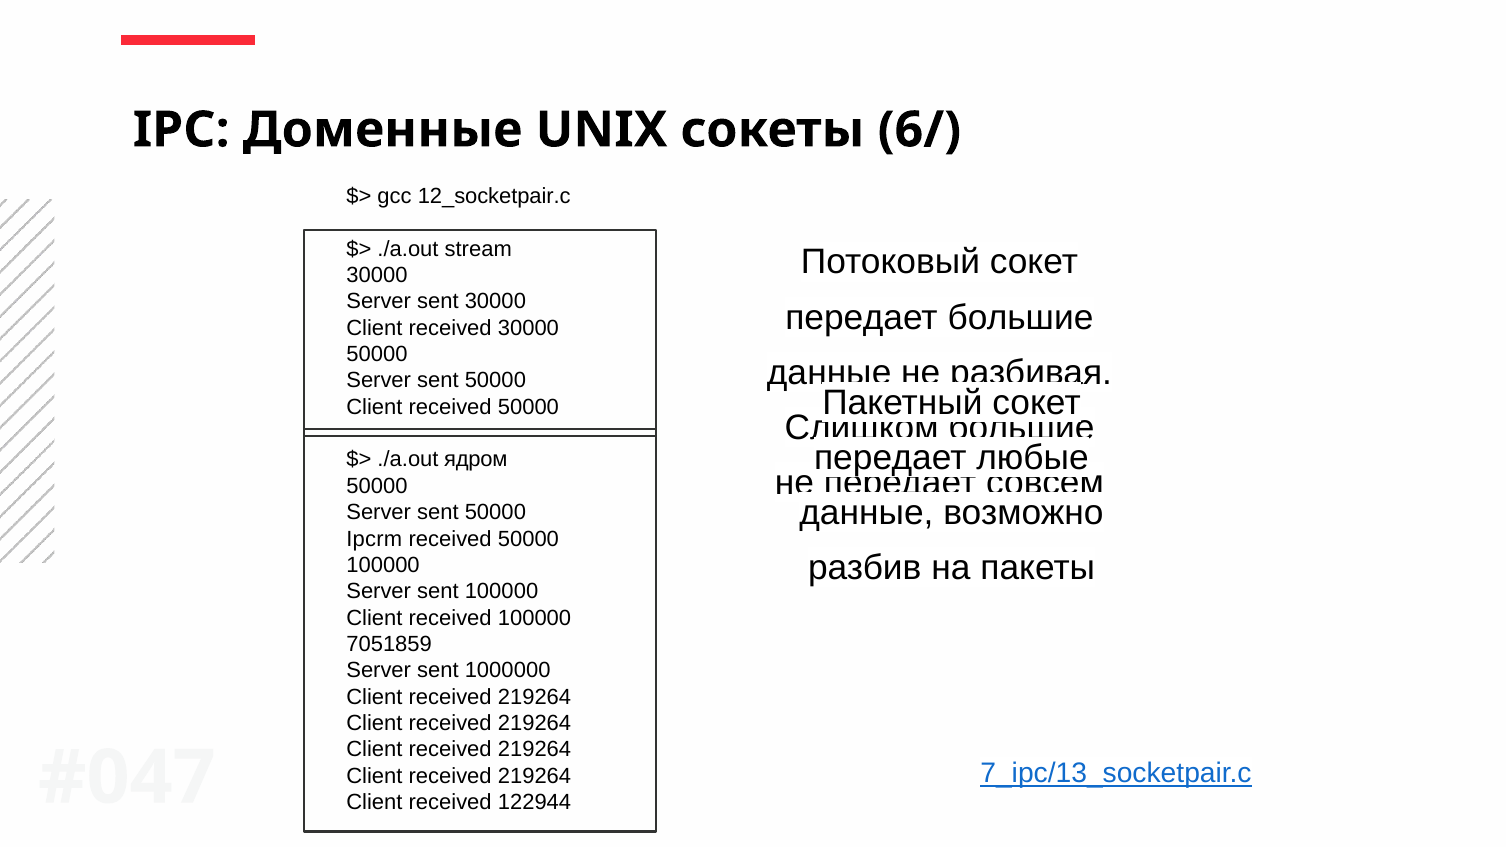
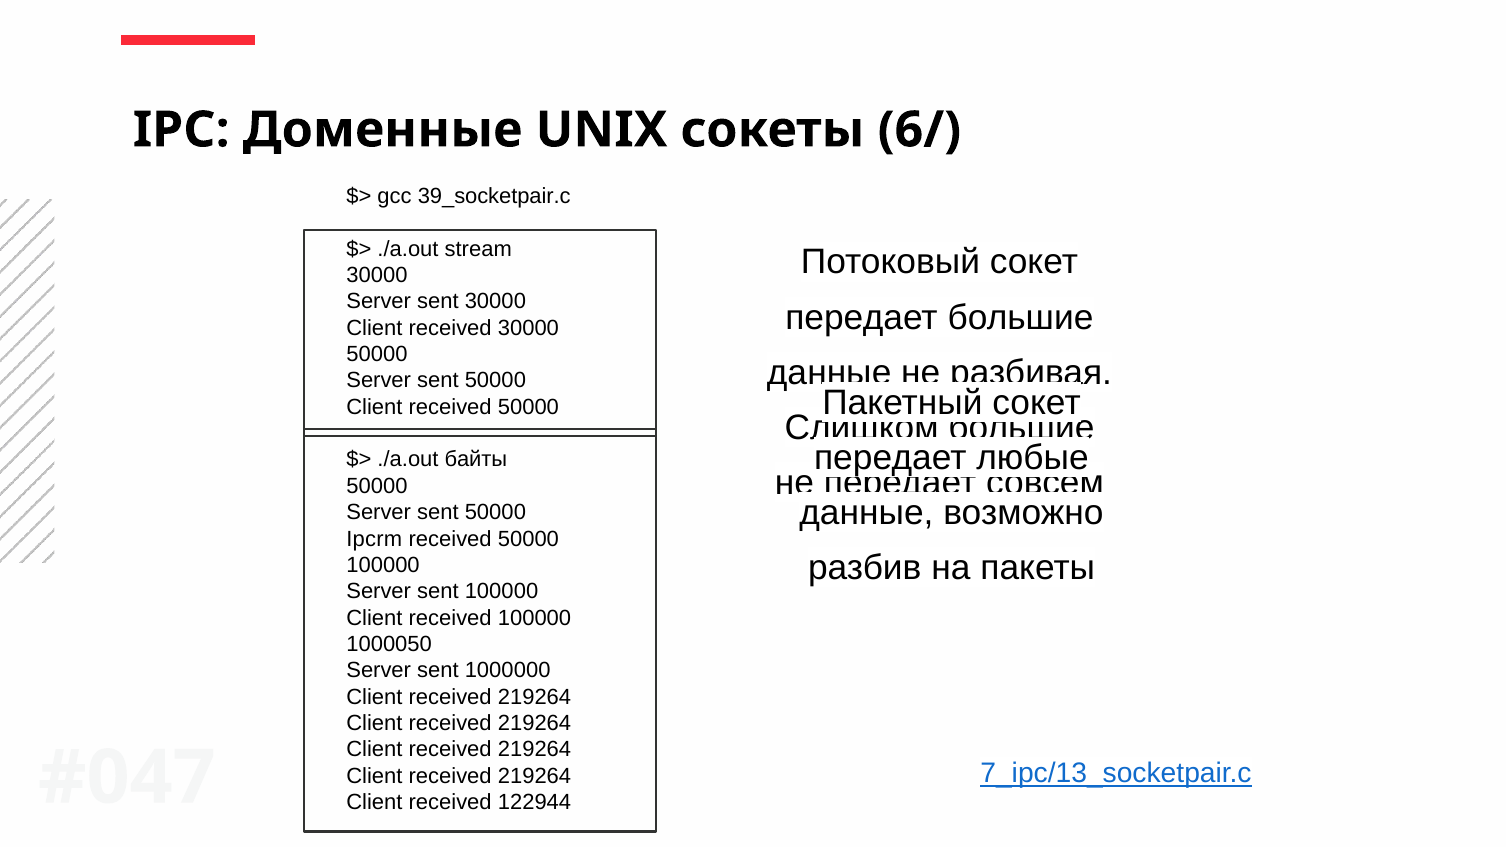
12_socketpair.c: 12_socketpair.c -> 39_socketpair.c
ядром: ядром -> байты
7051859: 7051859 -> 1000050
